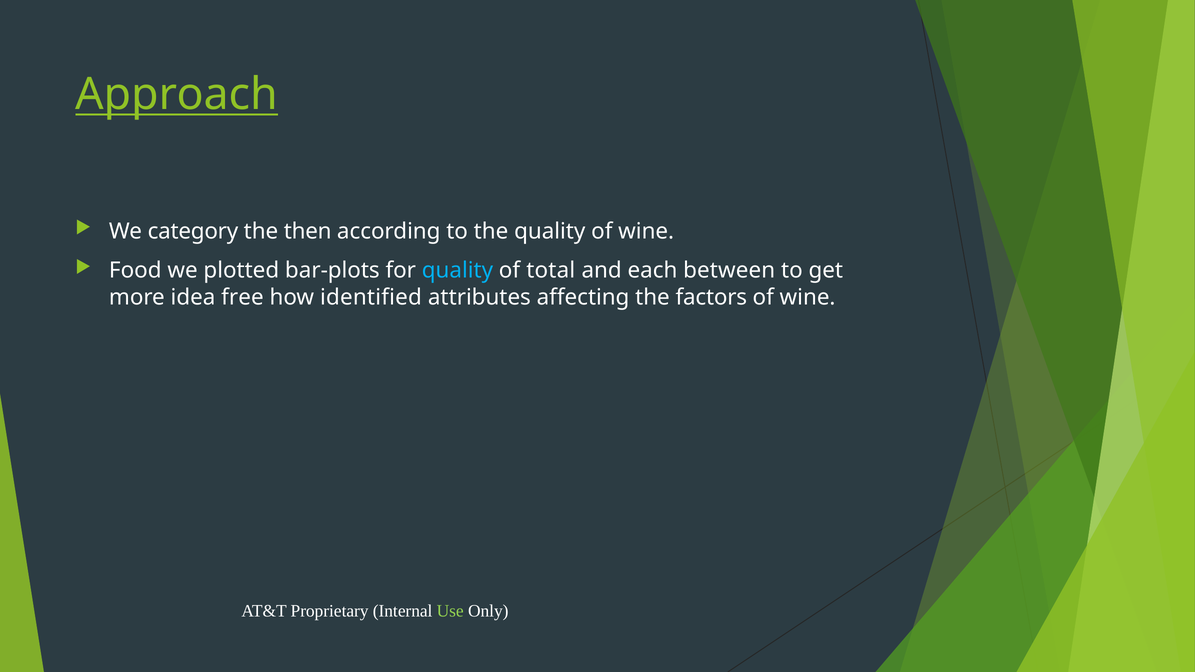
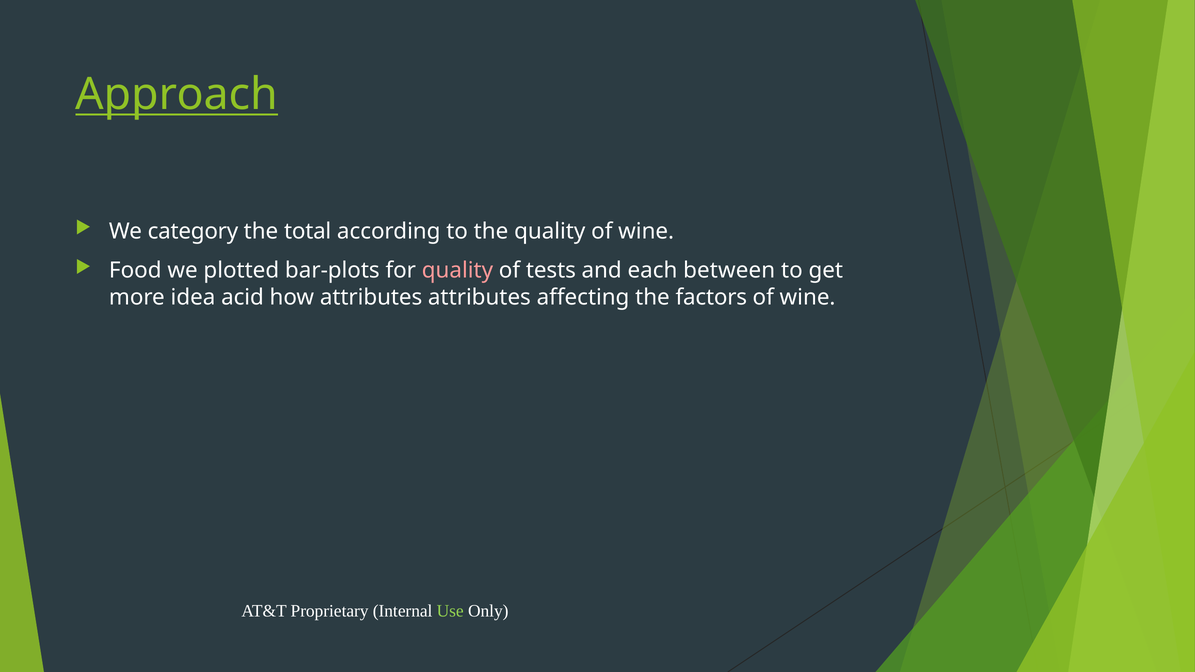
then: then -> total
quality at (457, 271) colour: light blue -> pink
total: total -> tests
free: free -> acid
how identified: identified -> attributes
